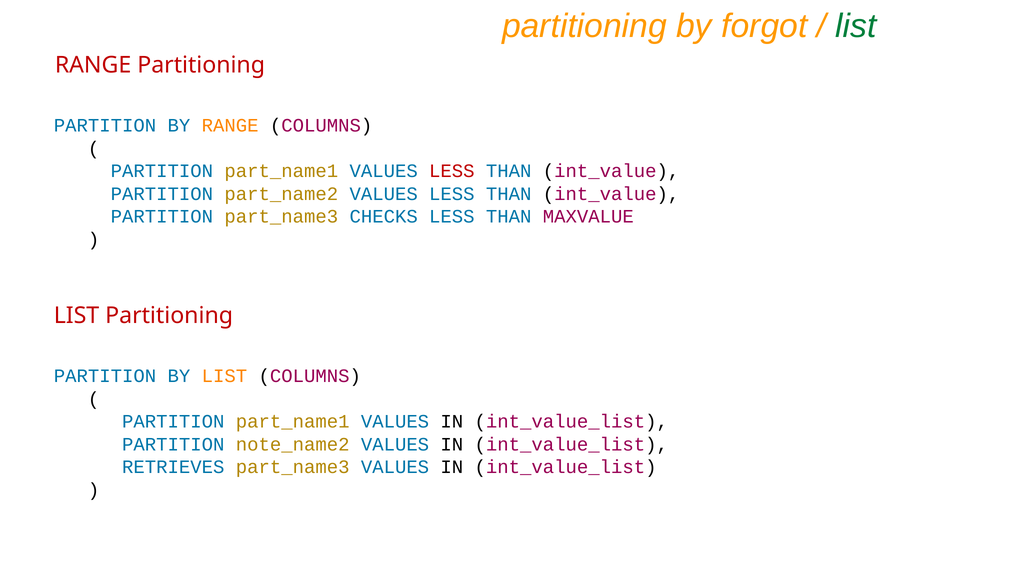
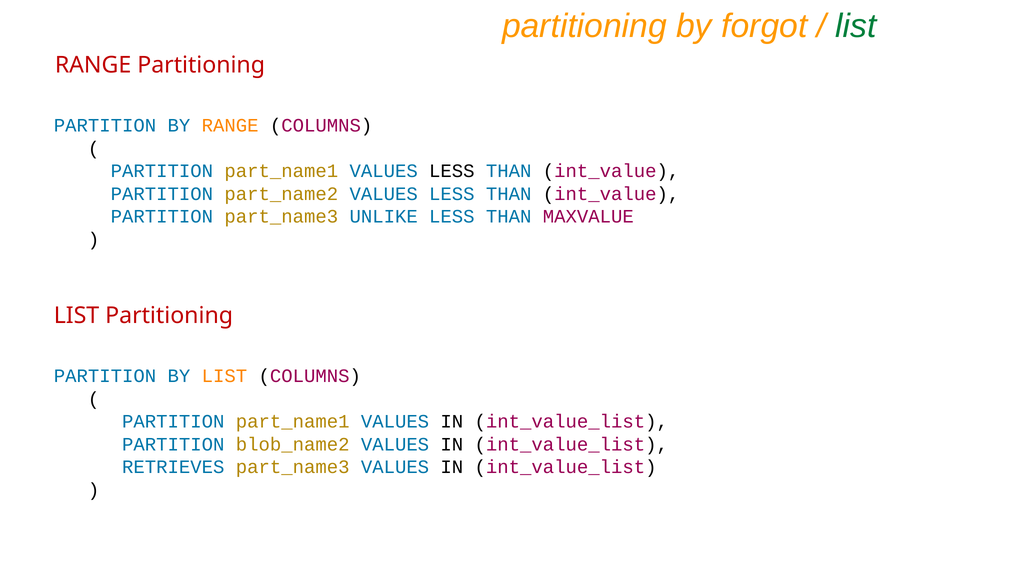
LESS at (452, 171) colour: red -> black
CHECKS: CHECKS -> UNLIKE
note_name2: note_name2 -> blob_name2
